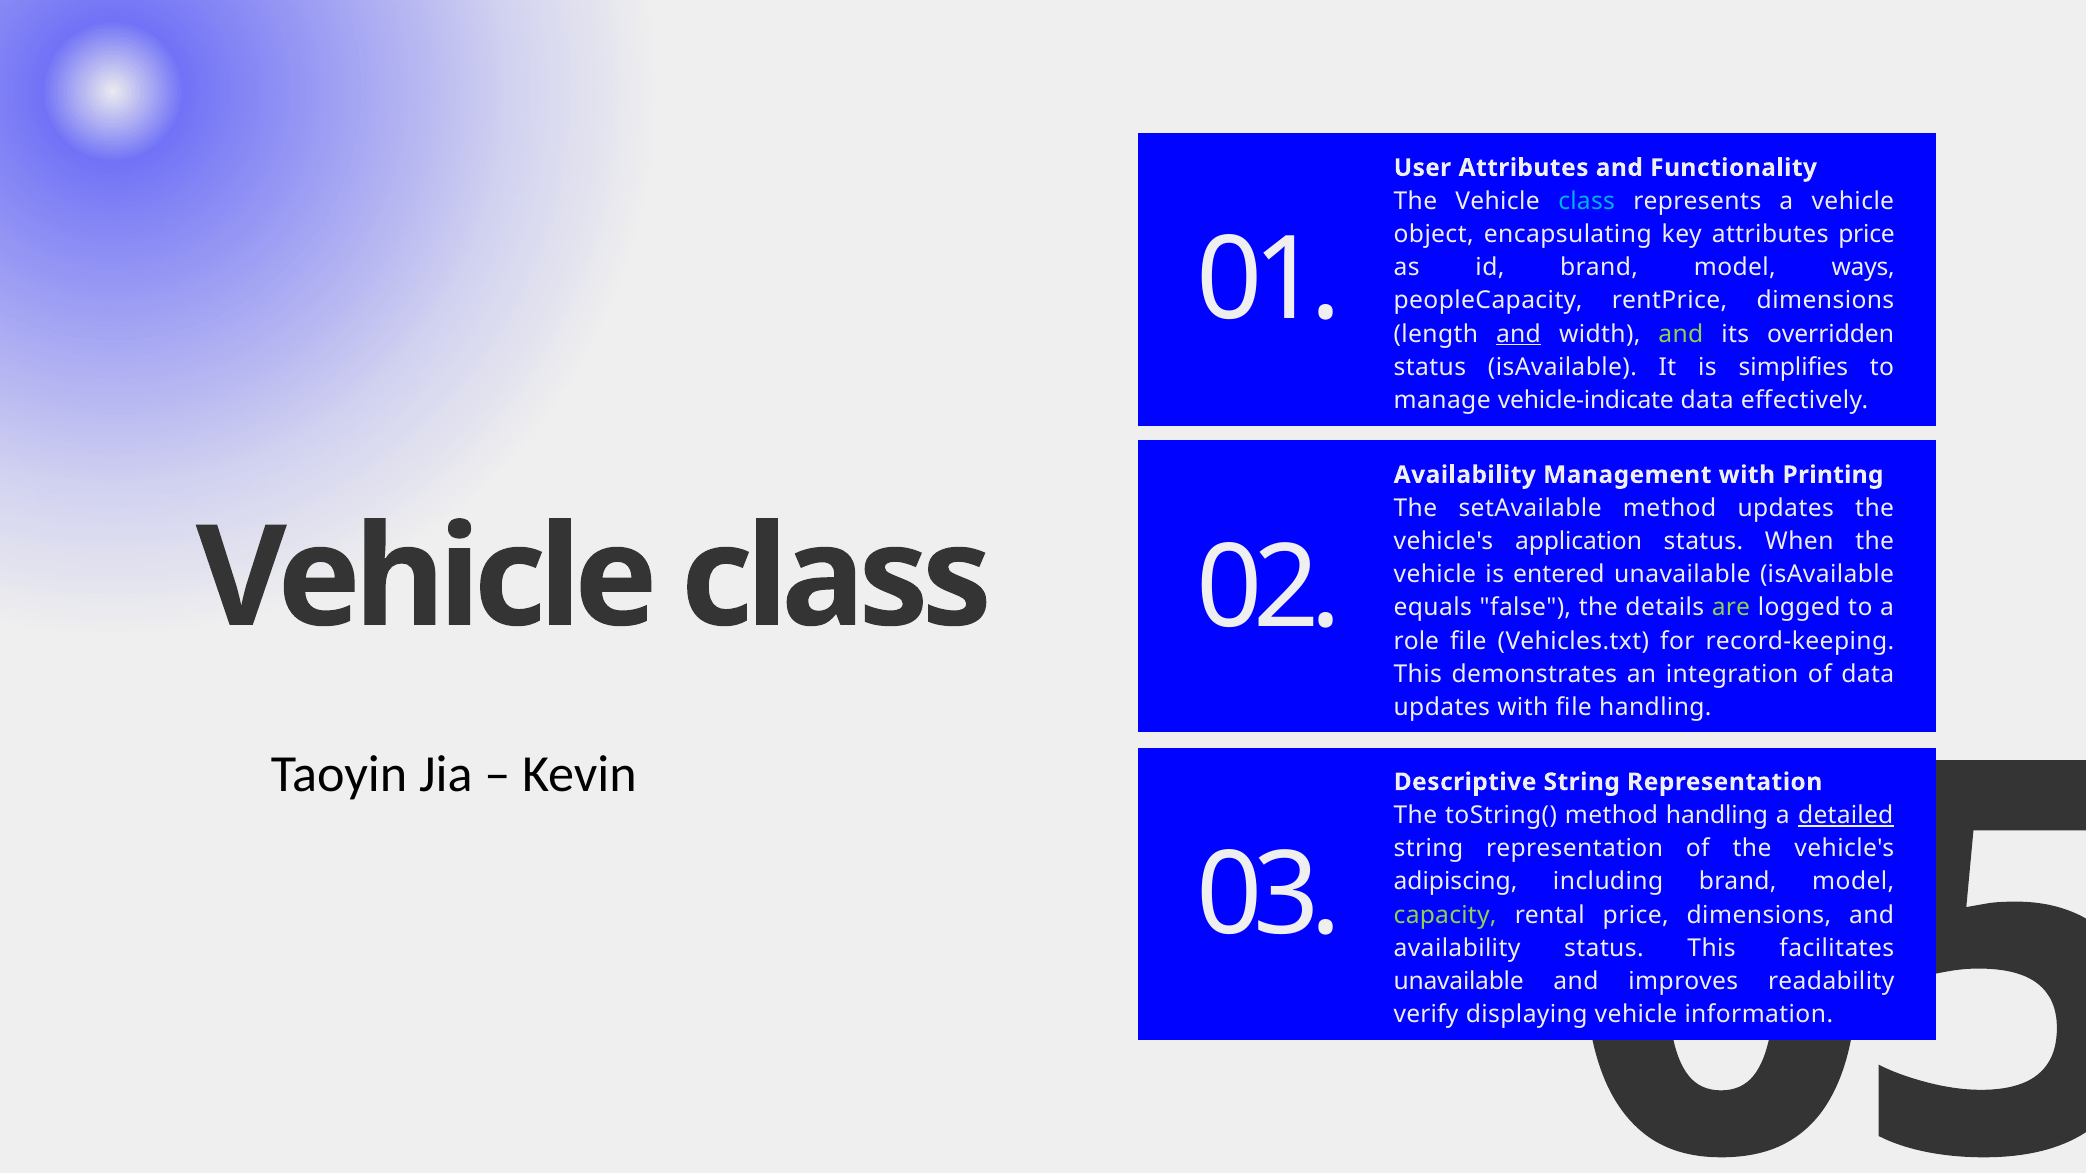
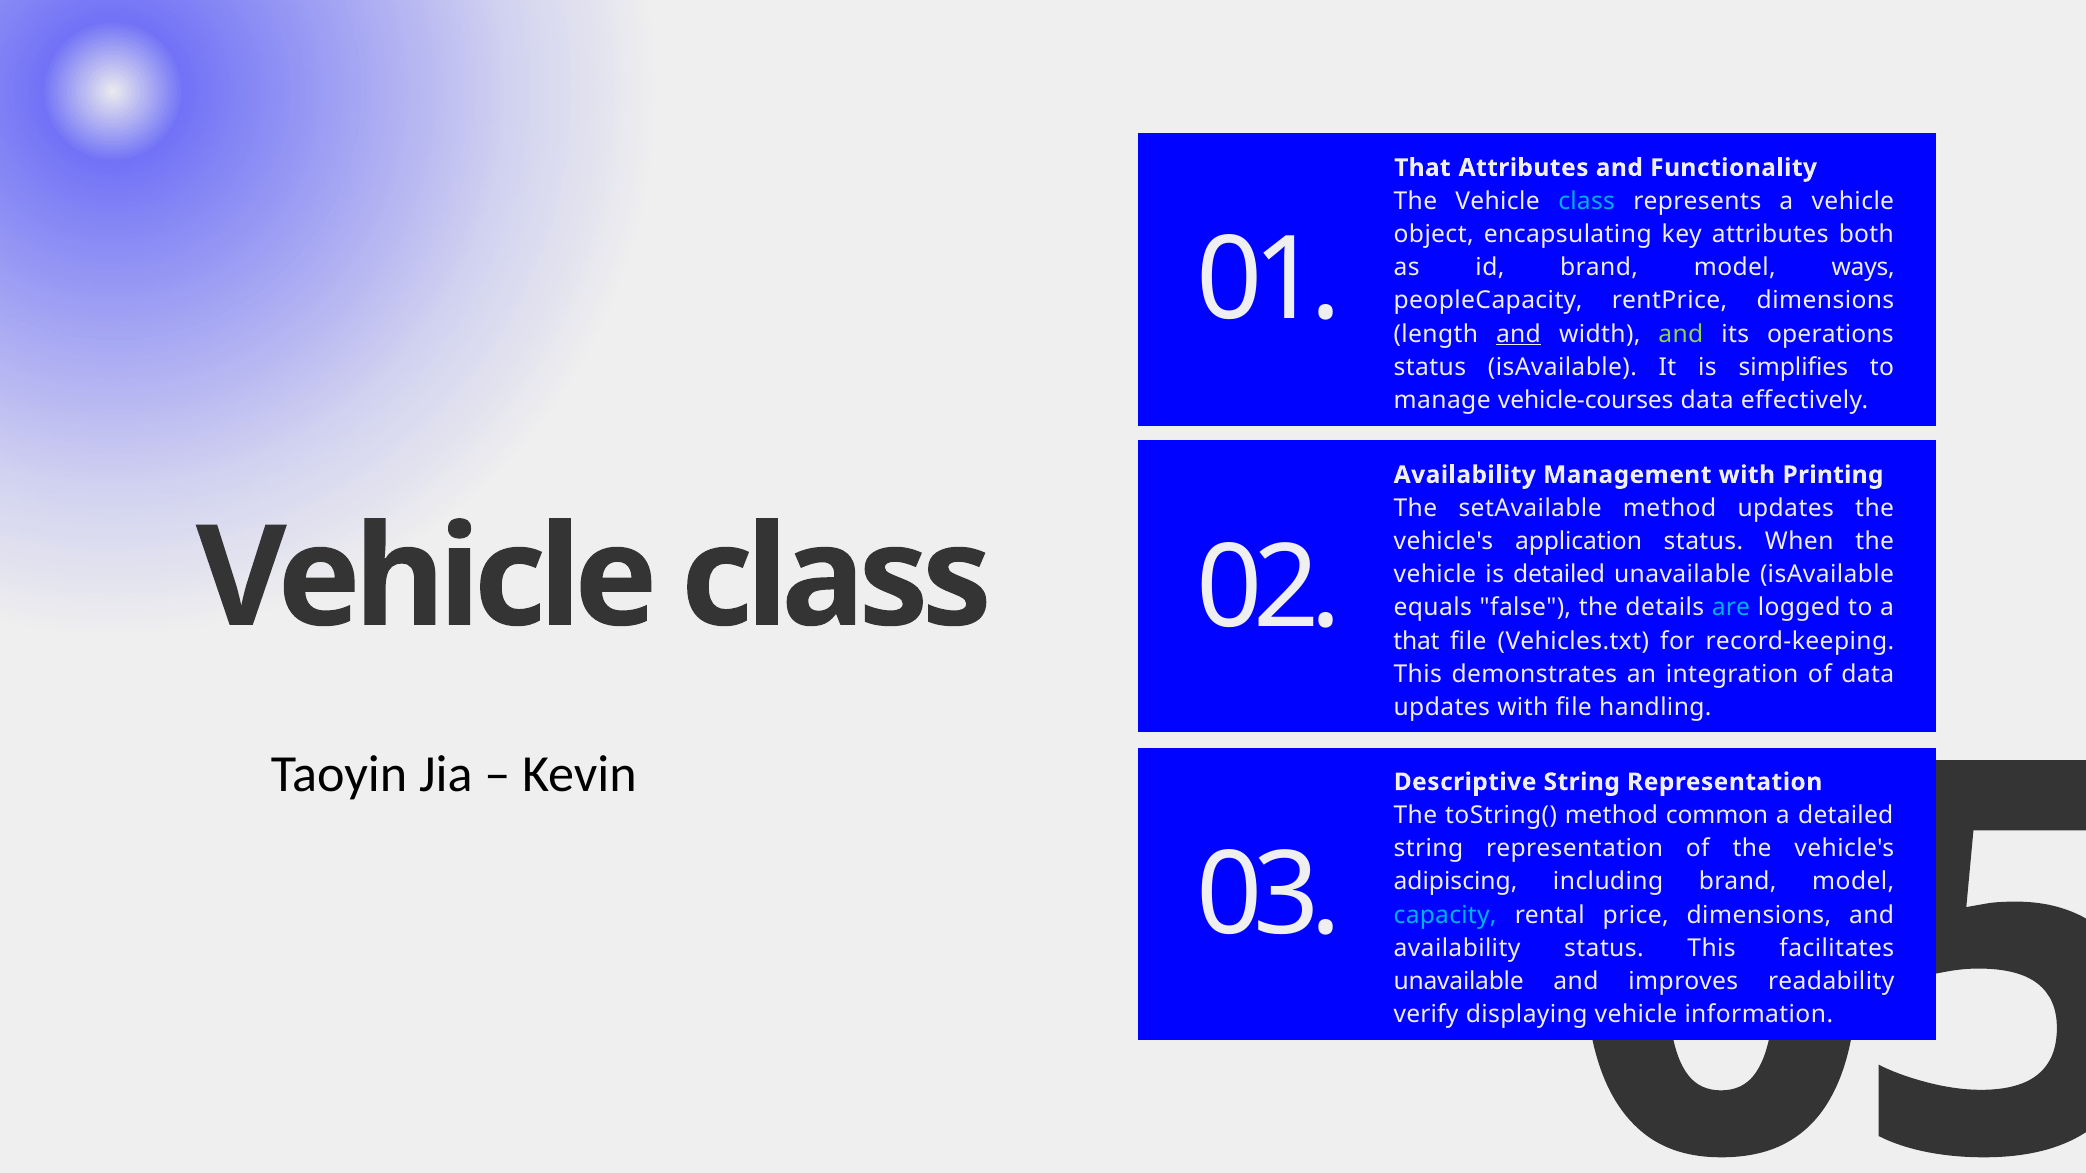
User at (1422, 168): User -> That
attributes price: price -> both
overridden: overridden -> operations
vehicle-indicate: vehicle-indicate -> vehicle-courses
is entered: entered -> detailed
are colour: light green -> light blue
role at (1416, 641): role -> that
method handling: handling -> common
detailed at (1846, 815) underline: present -> none
capacity colour: light green -> light blue
